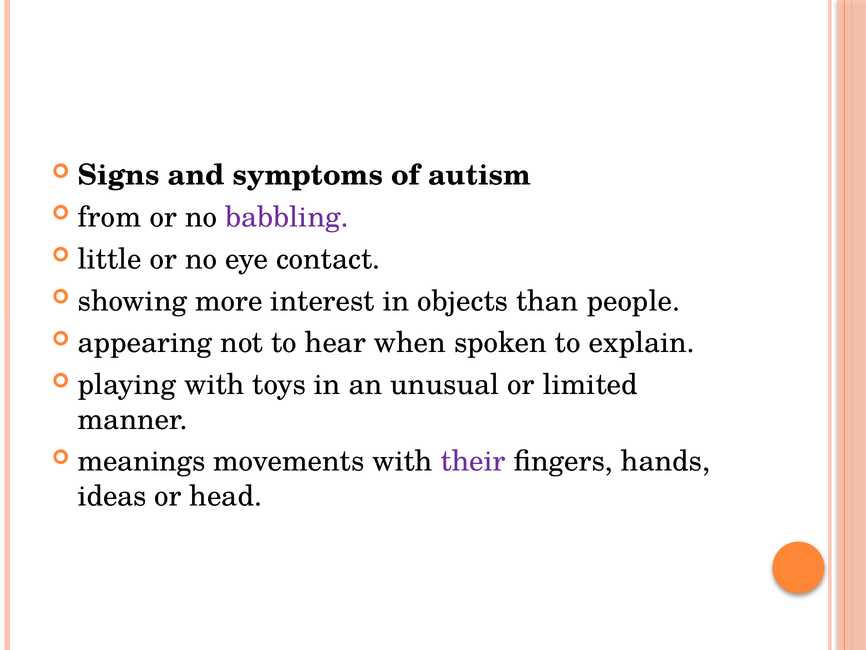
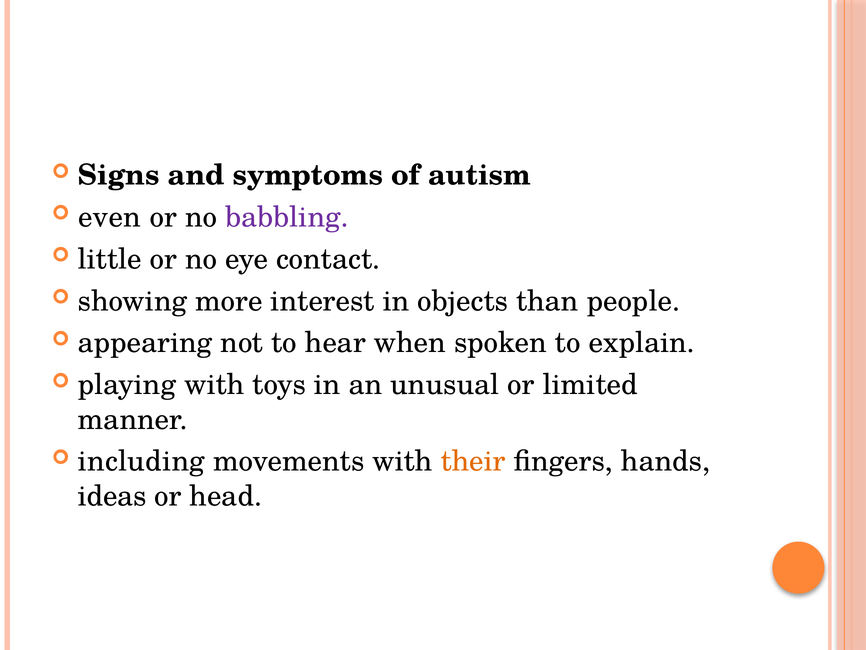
from: from -> even
meanings: meanings -> including
their colour: purple -> orange
